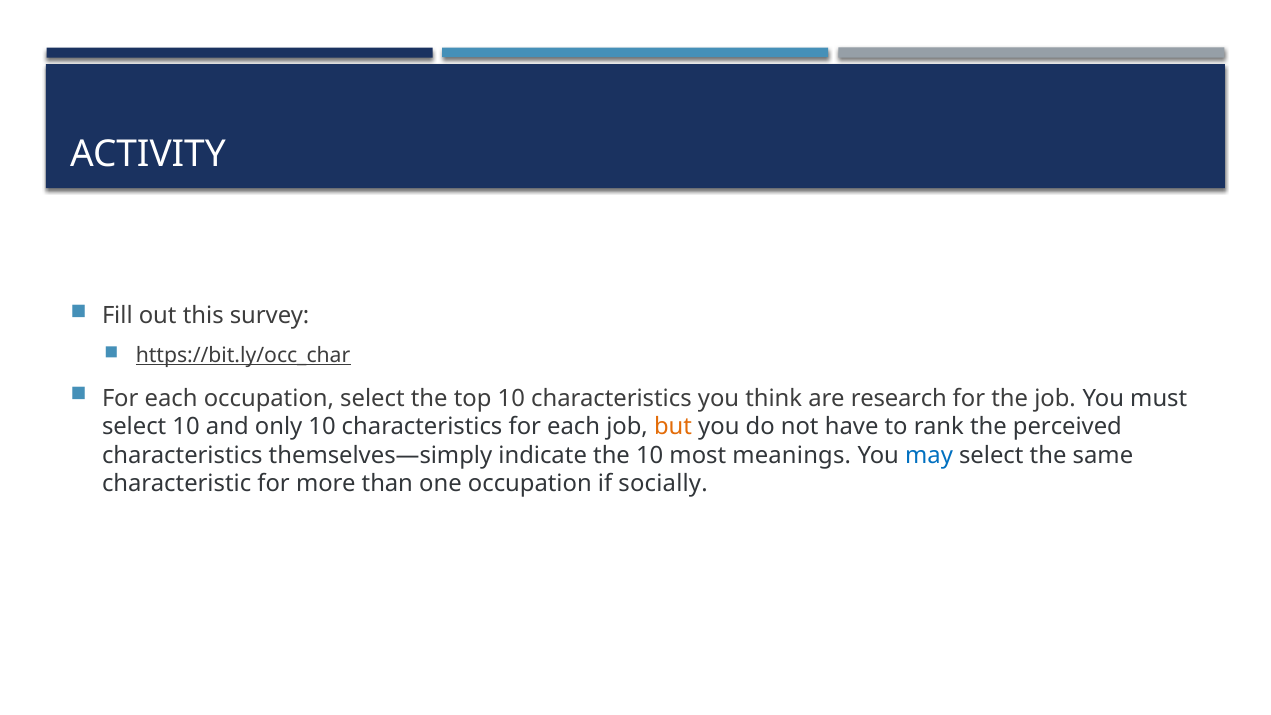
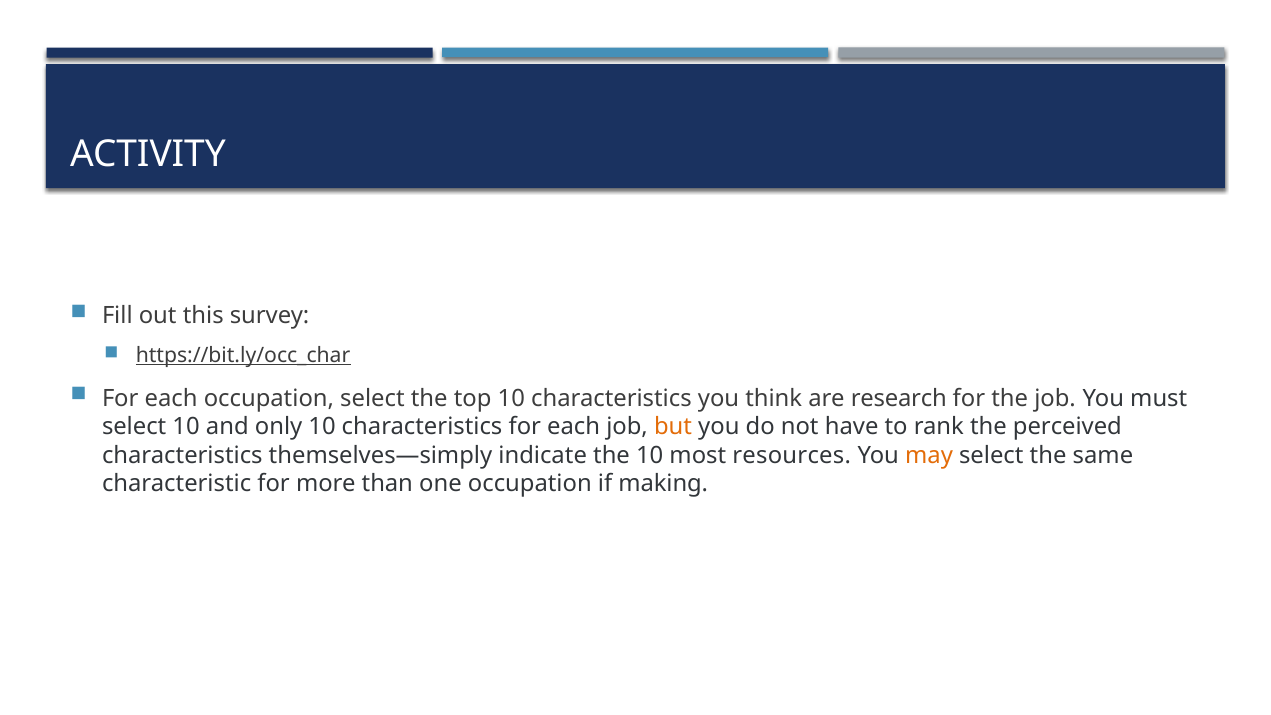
meanings: meanings -> resources
may colour: blue -> orange
socially: socially -> making
